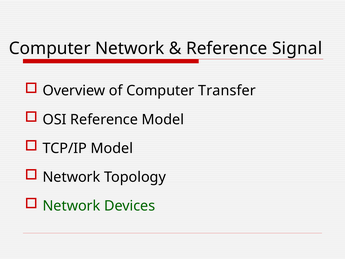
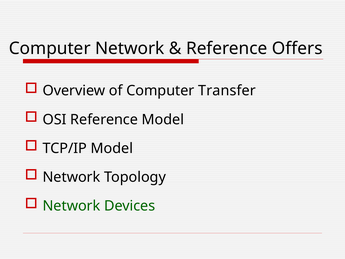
Signal: Signal -> Offers
